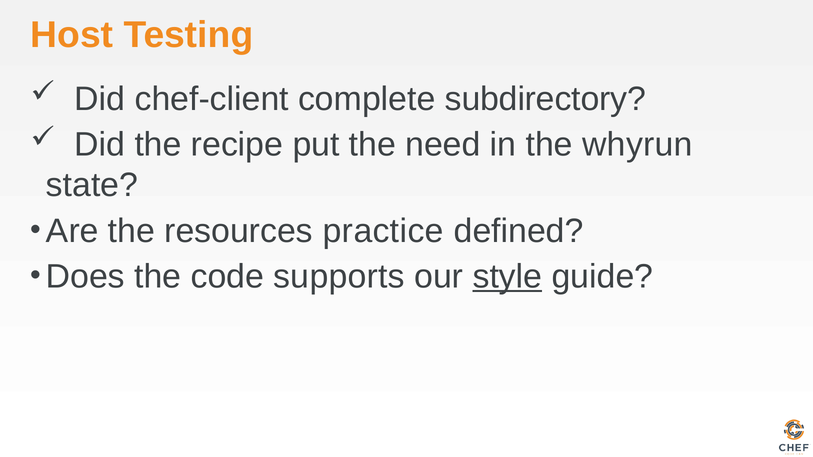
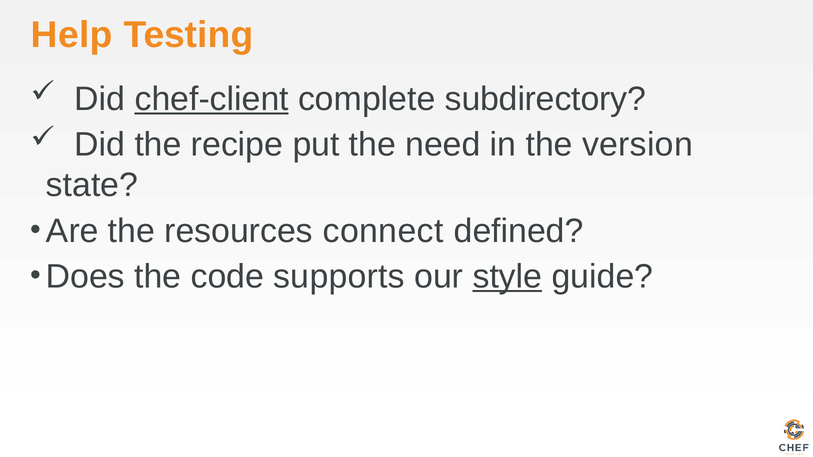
Host: Host -> Help
chef-client underline: none -> present
whyrun: whyrun -> version
practice: practice -> connect
